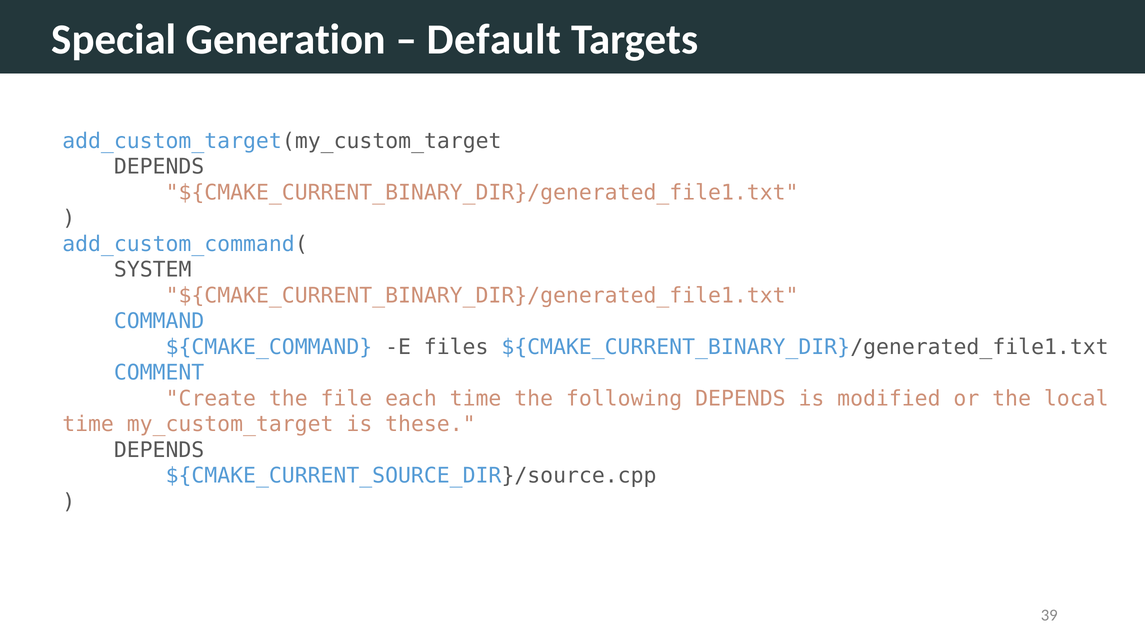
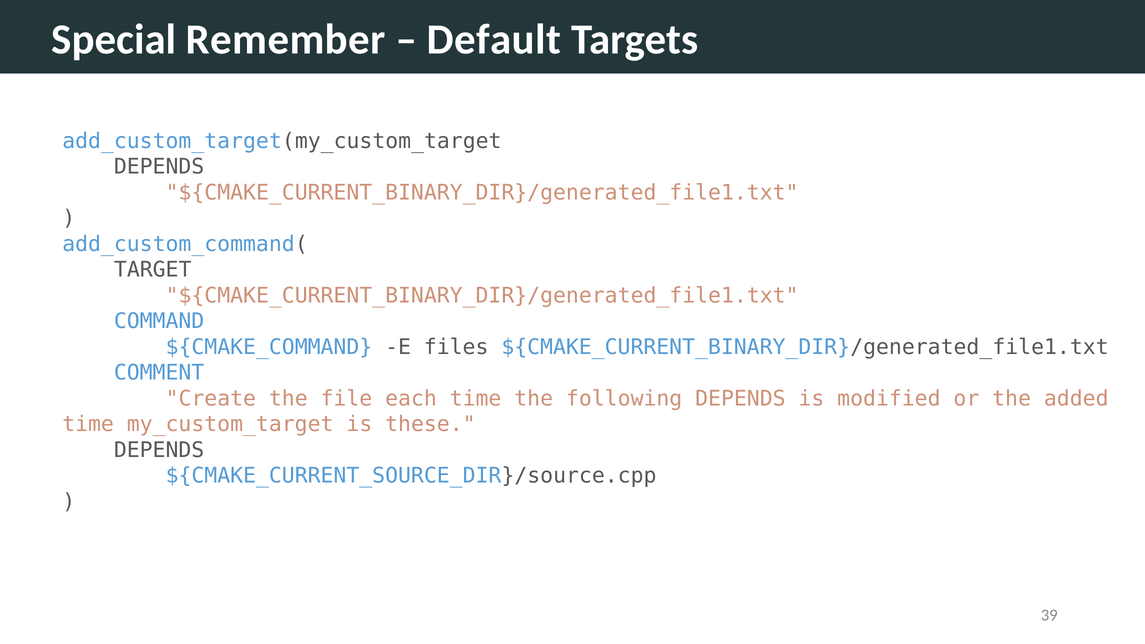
Generation: Generation -> Remember
SYSTEM: SYSTEM -> TARGET
local: local -> added
